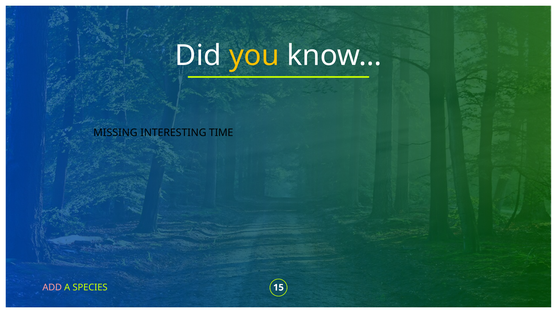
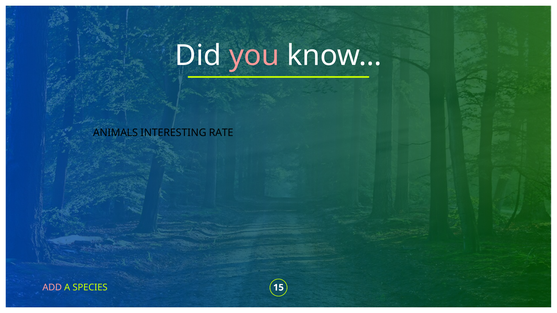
you colour: yellow -> pink
MISSING: MISSING -> ANIMALS
TIME: TIME -> RATE
